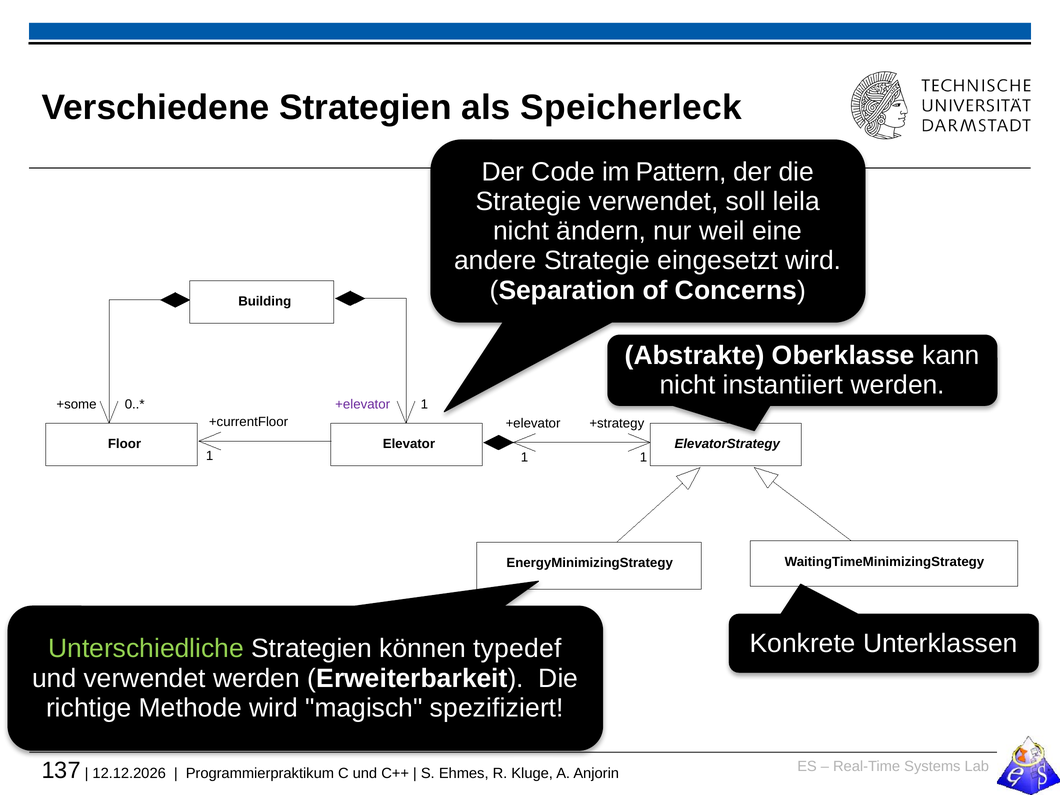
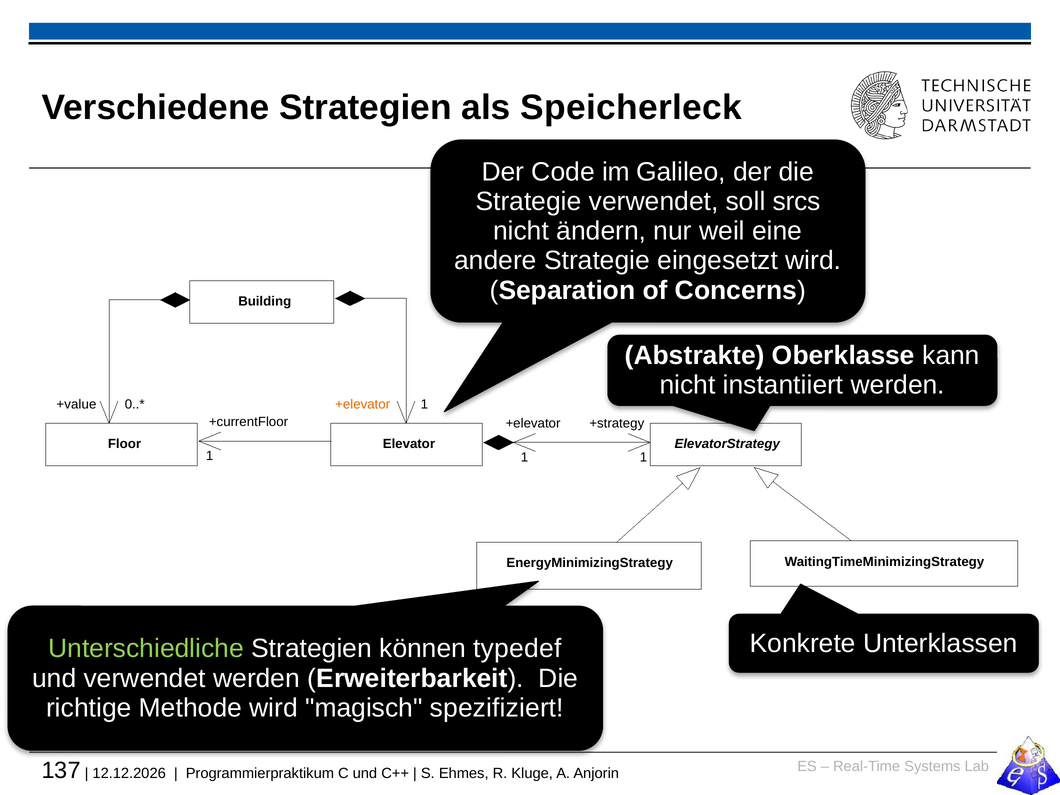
Pattern: Pattern -> Galileo
leila: leila -> srcs
+some: +some -> +value
+elevator at (363, 404) colour: purple -> orange
